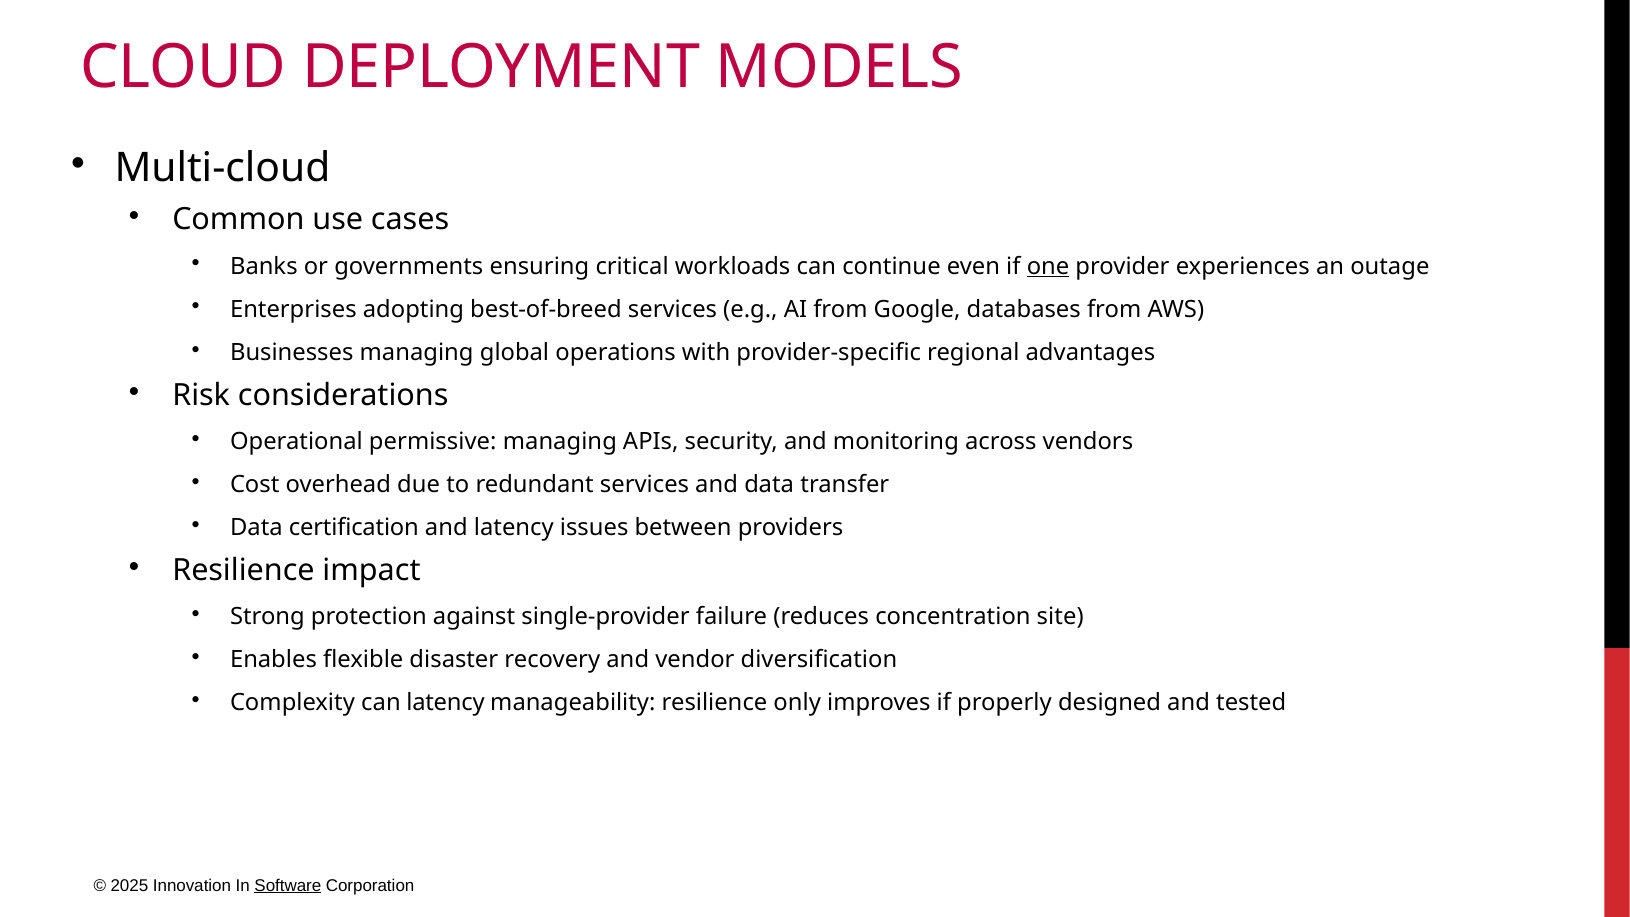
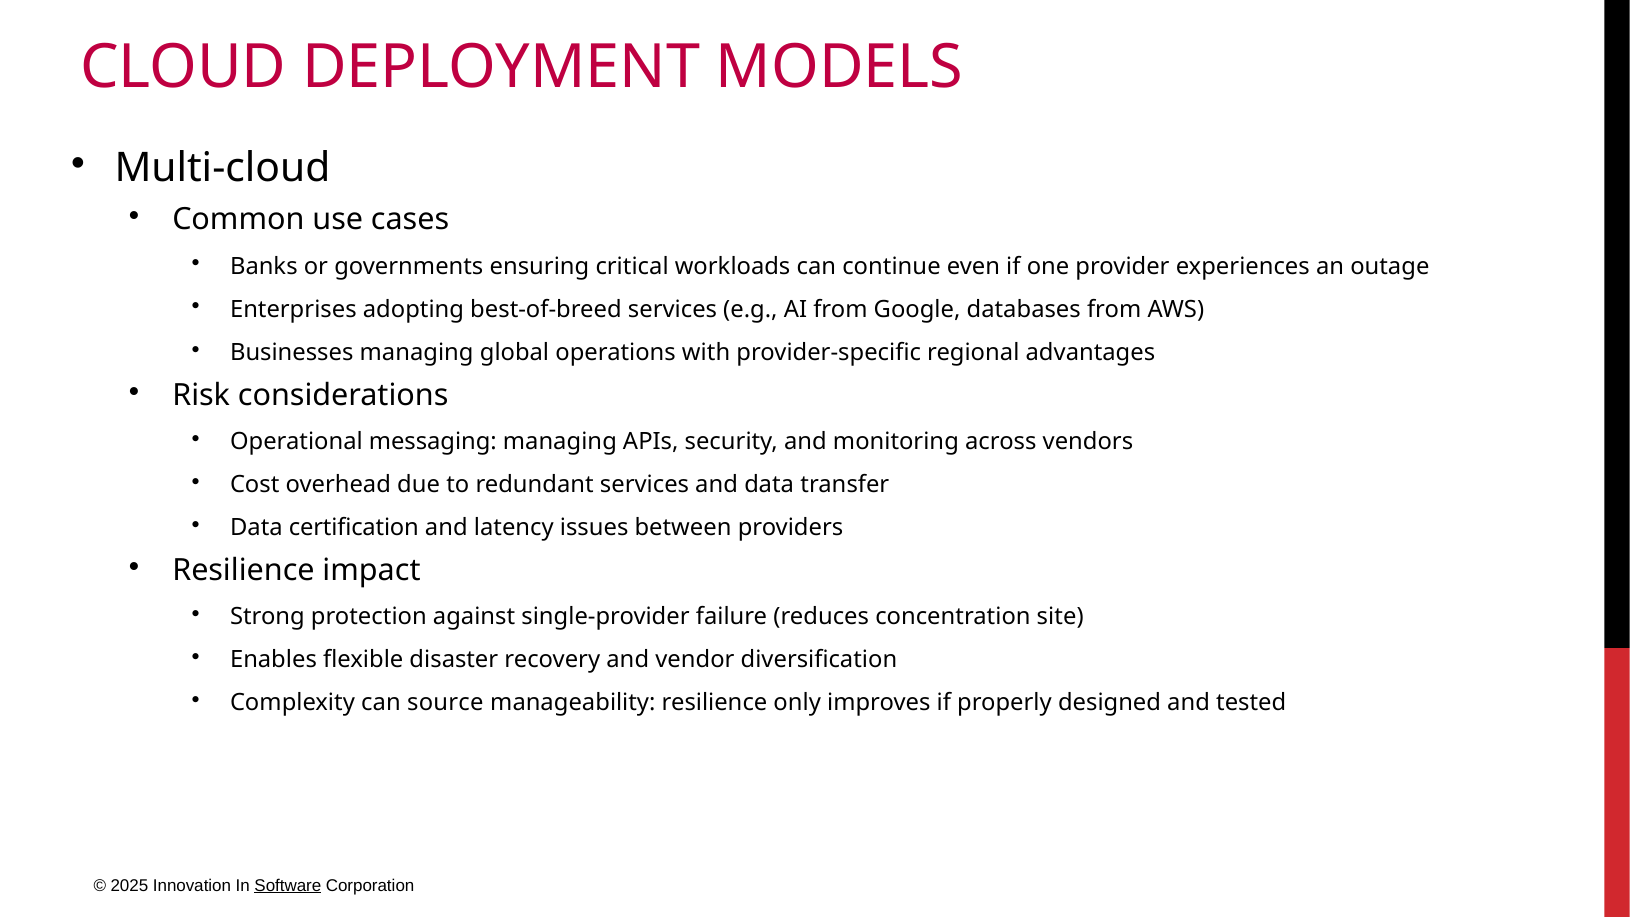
one underline: present -> none
permissive: permissive -> messaging
can latency: latency -> source
